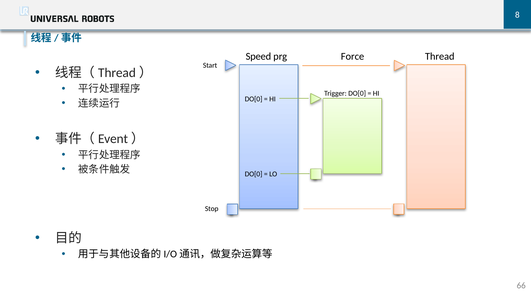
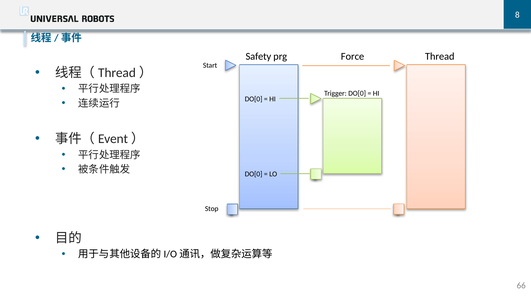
Speed: Speed -> Safety
